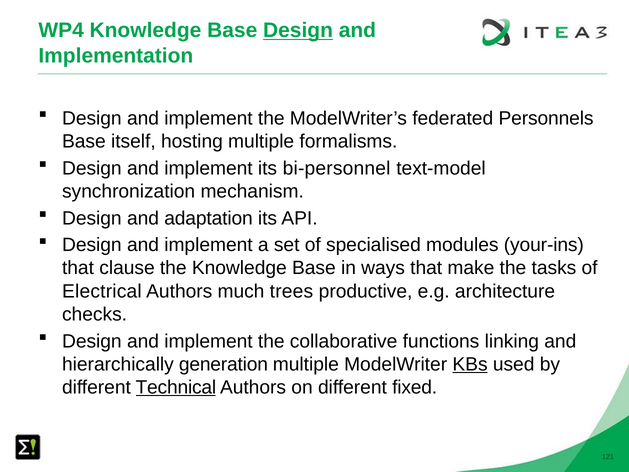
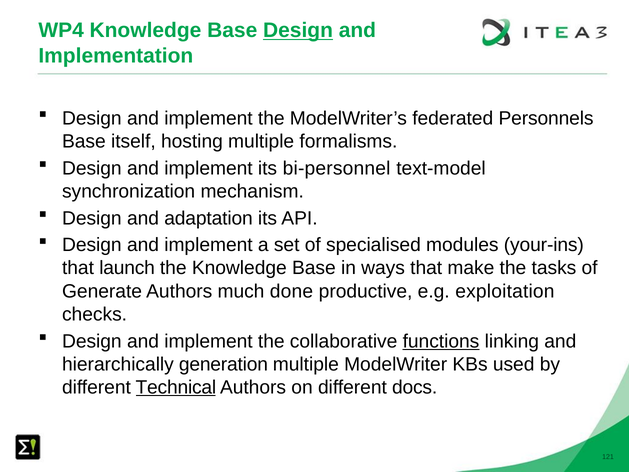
clause: clause -> launch
Electrical: Electrical -> Generate
trees: trees -> done
architecture: architecture -> exploitation
functions underline: none -> present
KBs underline: present -> none
fixed: fixed -> docs
